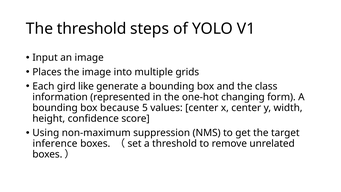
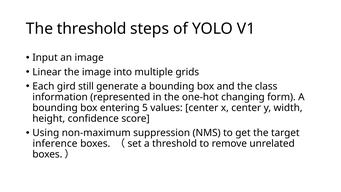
Places: Places -> Linear
like: like -> still
because: because -> entering
